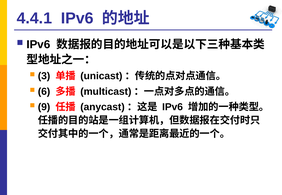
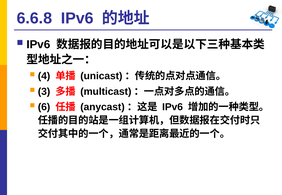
4.4.1: 4.4.1 -> 6.6.8
3: 3 -> 4
6: 6 -> 3
9: 9 -> 6
